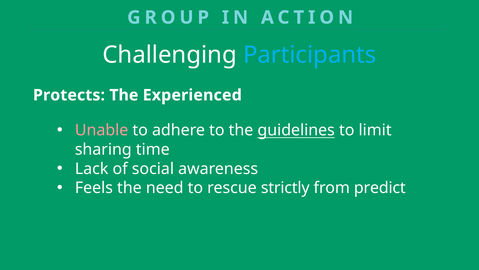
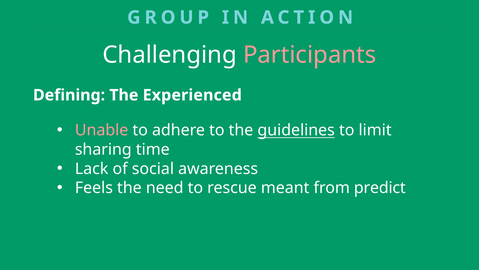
Participants colour: light blue -> pink
Protects: Protects -> Defining
strictly: strictly -> meant
